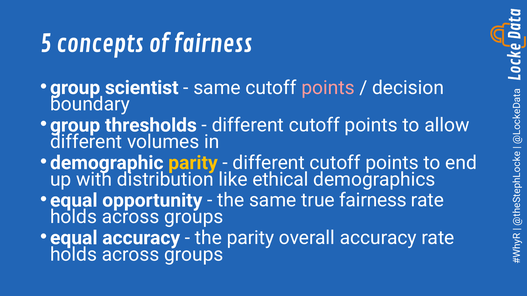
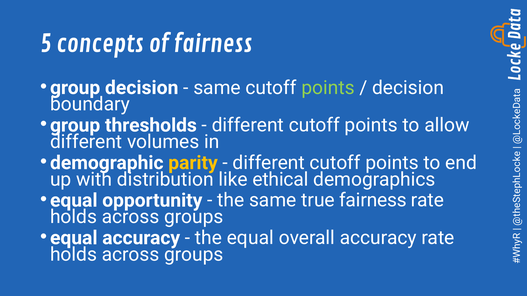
group scientist: scientist -> decision
points at (328, 88) colour: pink -> light green
the parity: parity -> equal
